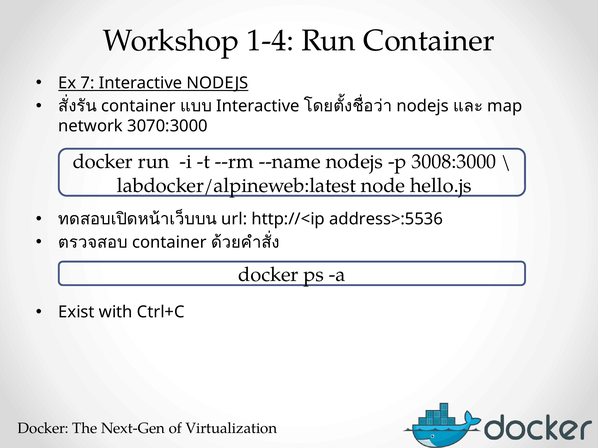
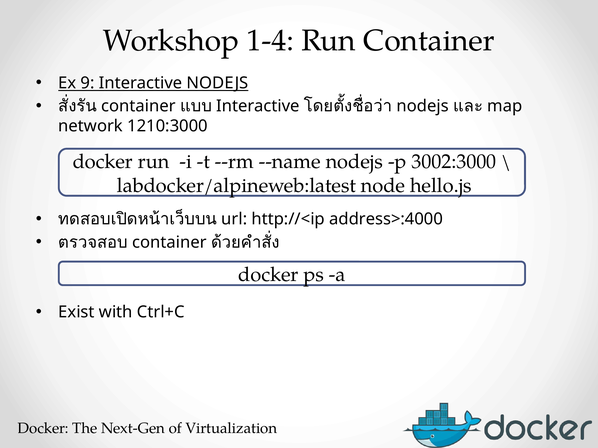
7: 7 -> 9
3070:3000: 3070:3000 -> 1210:3000
3008:3000: 3008:3000 -> 3002:3000
address>:5536: address>:5536 -> address>:4000
